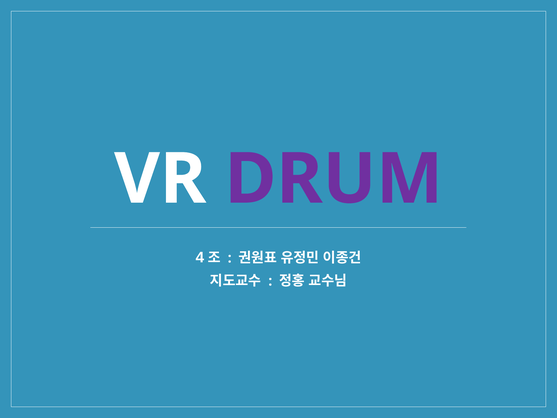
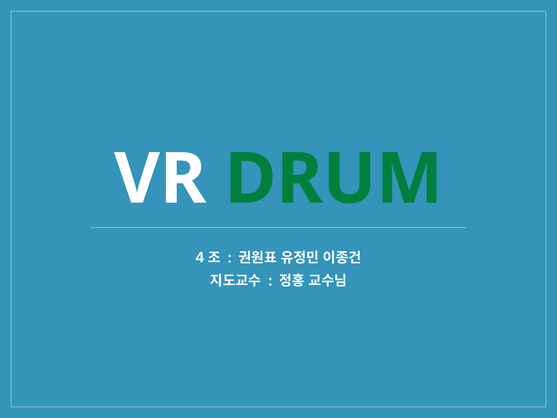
DRUM colour: purple -> green
